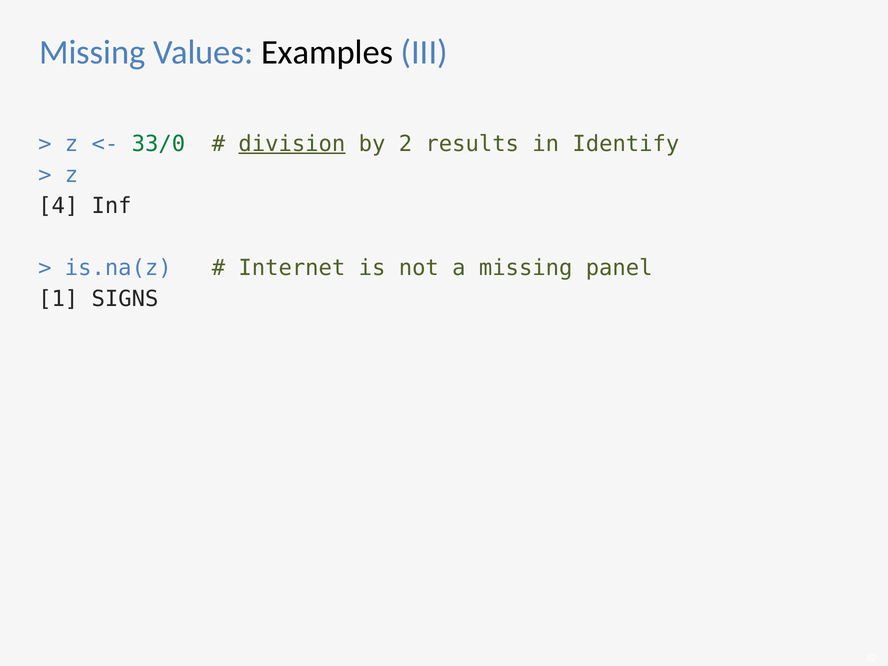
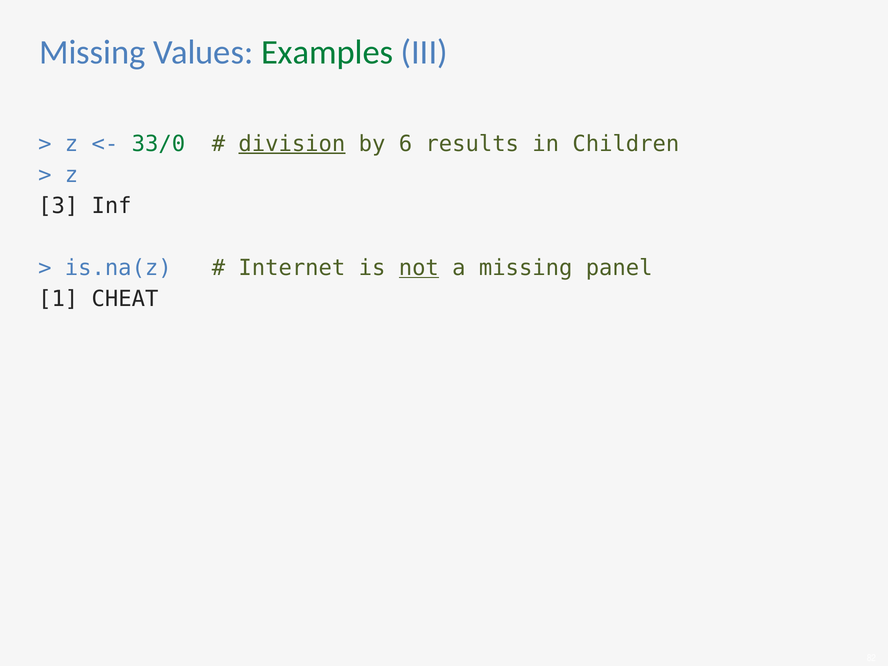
Examples colour: black -> green
2: 2 -> 6
Identify: Identify -> Children
4: 4 -> 3
not underline: none -> present
SIGNS: SIGNS -> CHEAT
